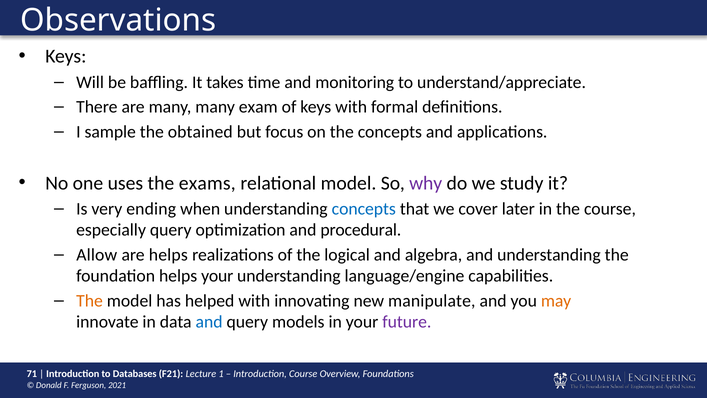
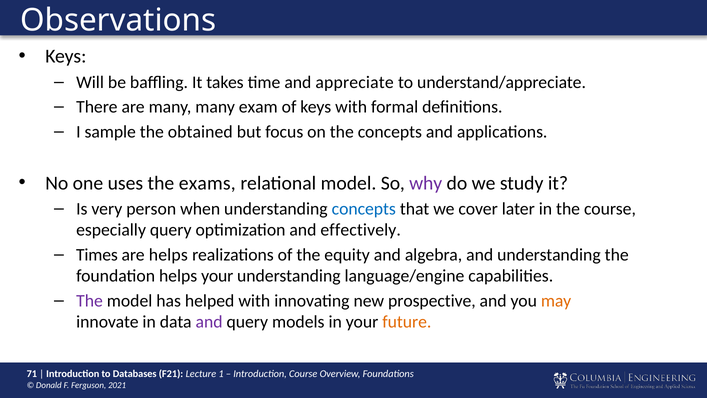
monitoring: monitoring -> appreciate
ending: ending -> person
procedural: procedural -> effectively
Allow: Allow -> Times
logical: logical -> equity
The at (89, 301) colour: orange -> purple
manipulate: manipulate -> prospective
and at (209, 322) colour: blue -> purple
future colour: purple -> orange
